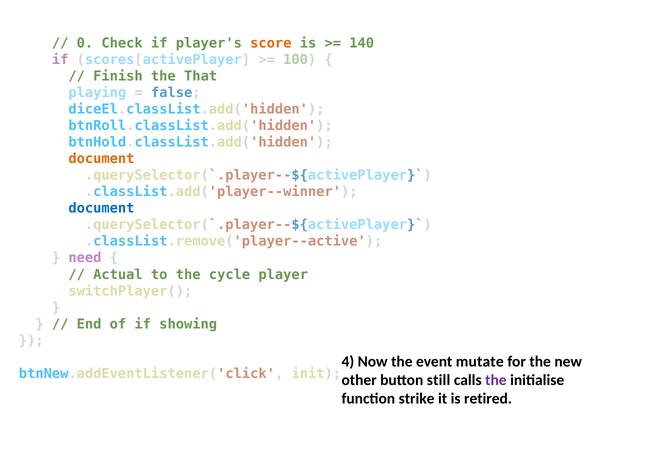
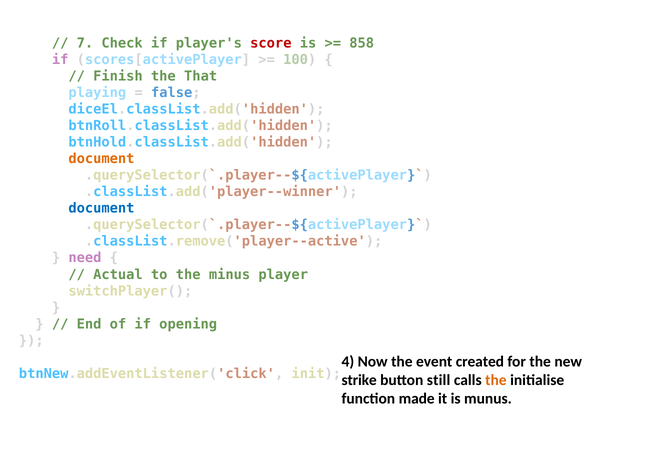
0: 0 -> 7
score colour: orange -> red
140: 140 -> 858
cycle: cycle -> minus
showing: showing -> opening
mutate: mutate -> created
other: other -> strike
the at (496, 380) colour: purple -> orange
strike: strike -> made
retired: retired -> munus
